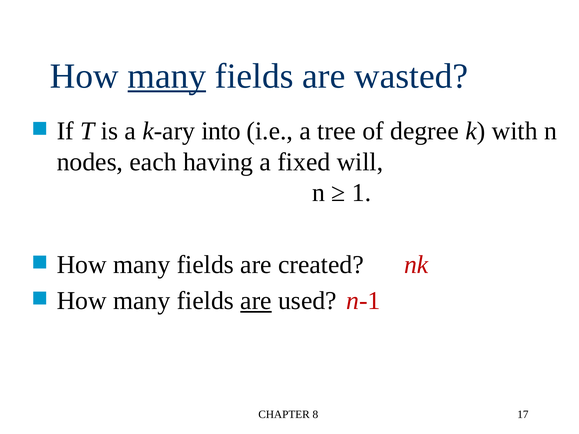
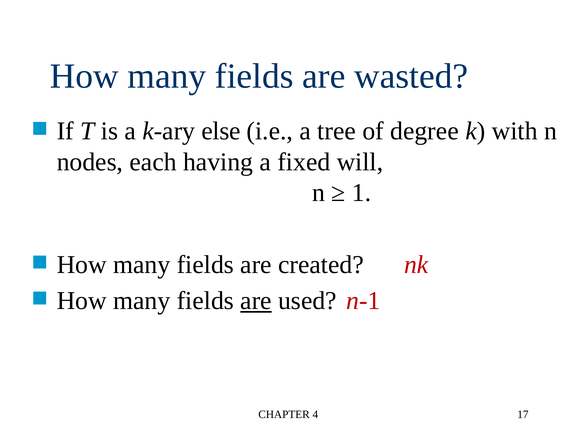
many at (167, 76) underline: present -> none
into: into -> else
8: 8 -> 4
